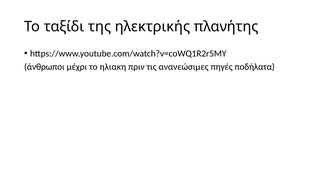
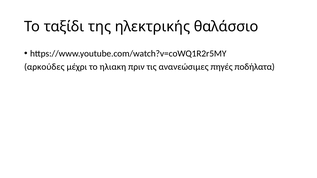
πλανήτης: πλανήτης -> θαλάσσιο
άνθρωποι: άνθρωποι -> αρκούδες
